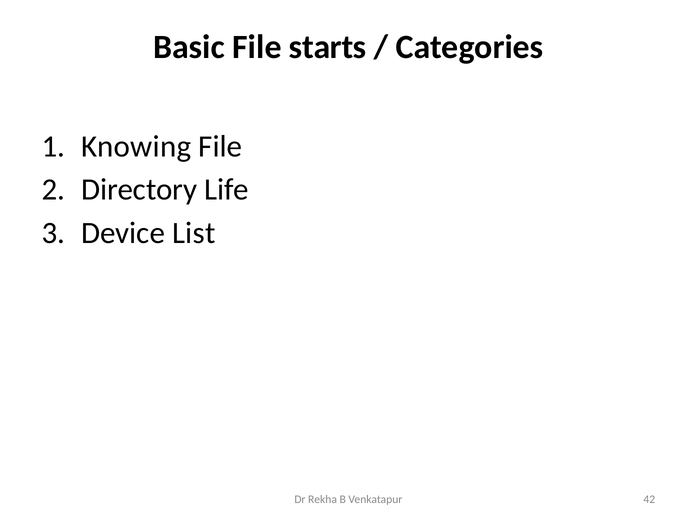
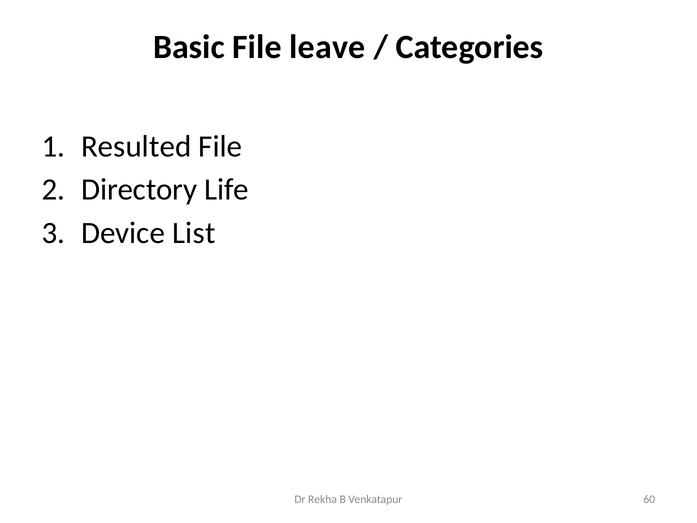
starts: starts -> leave
Knowing: Knowing -> Resulted
42: 42 -> 60
